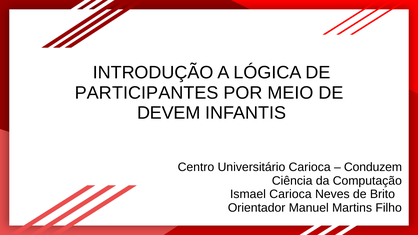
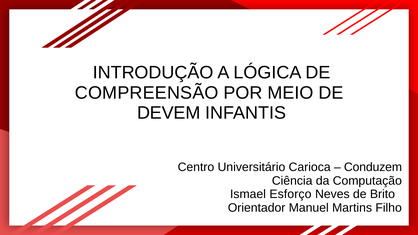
PARTICIPANTES: PARTICIPANTES -> COMPREENSÃO
Ismael Carioca: Carioca -> Esforço
